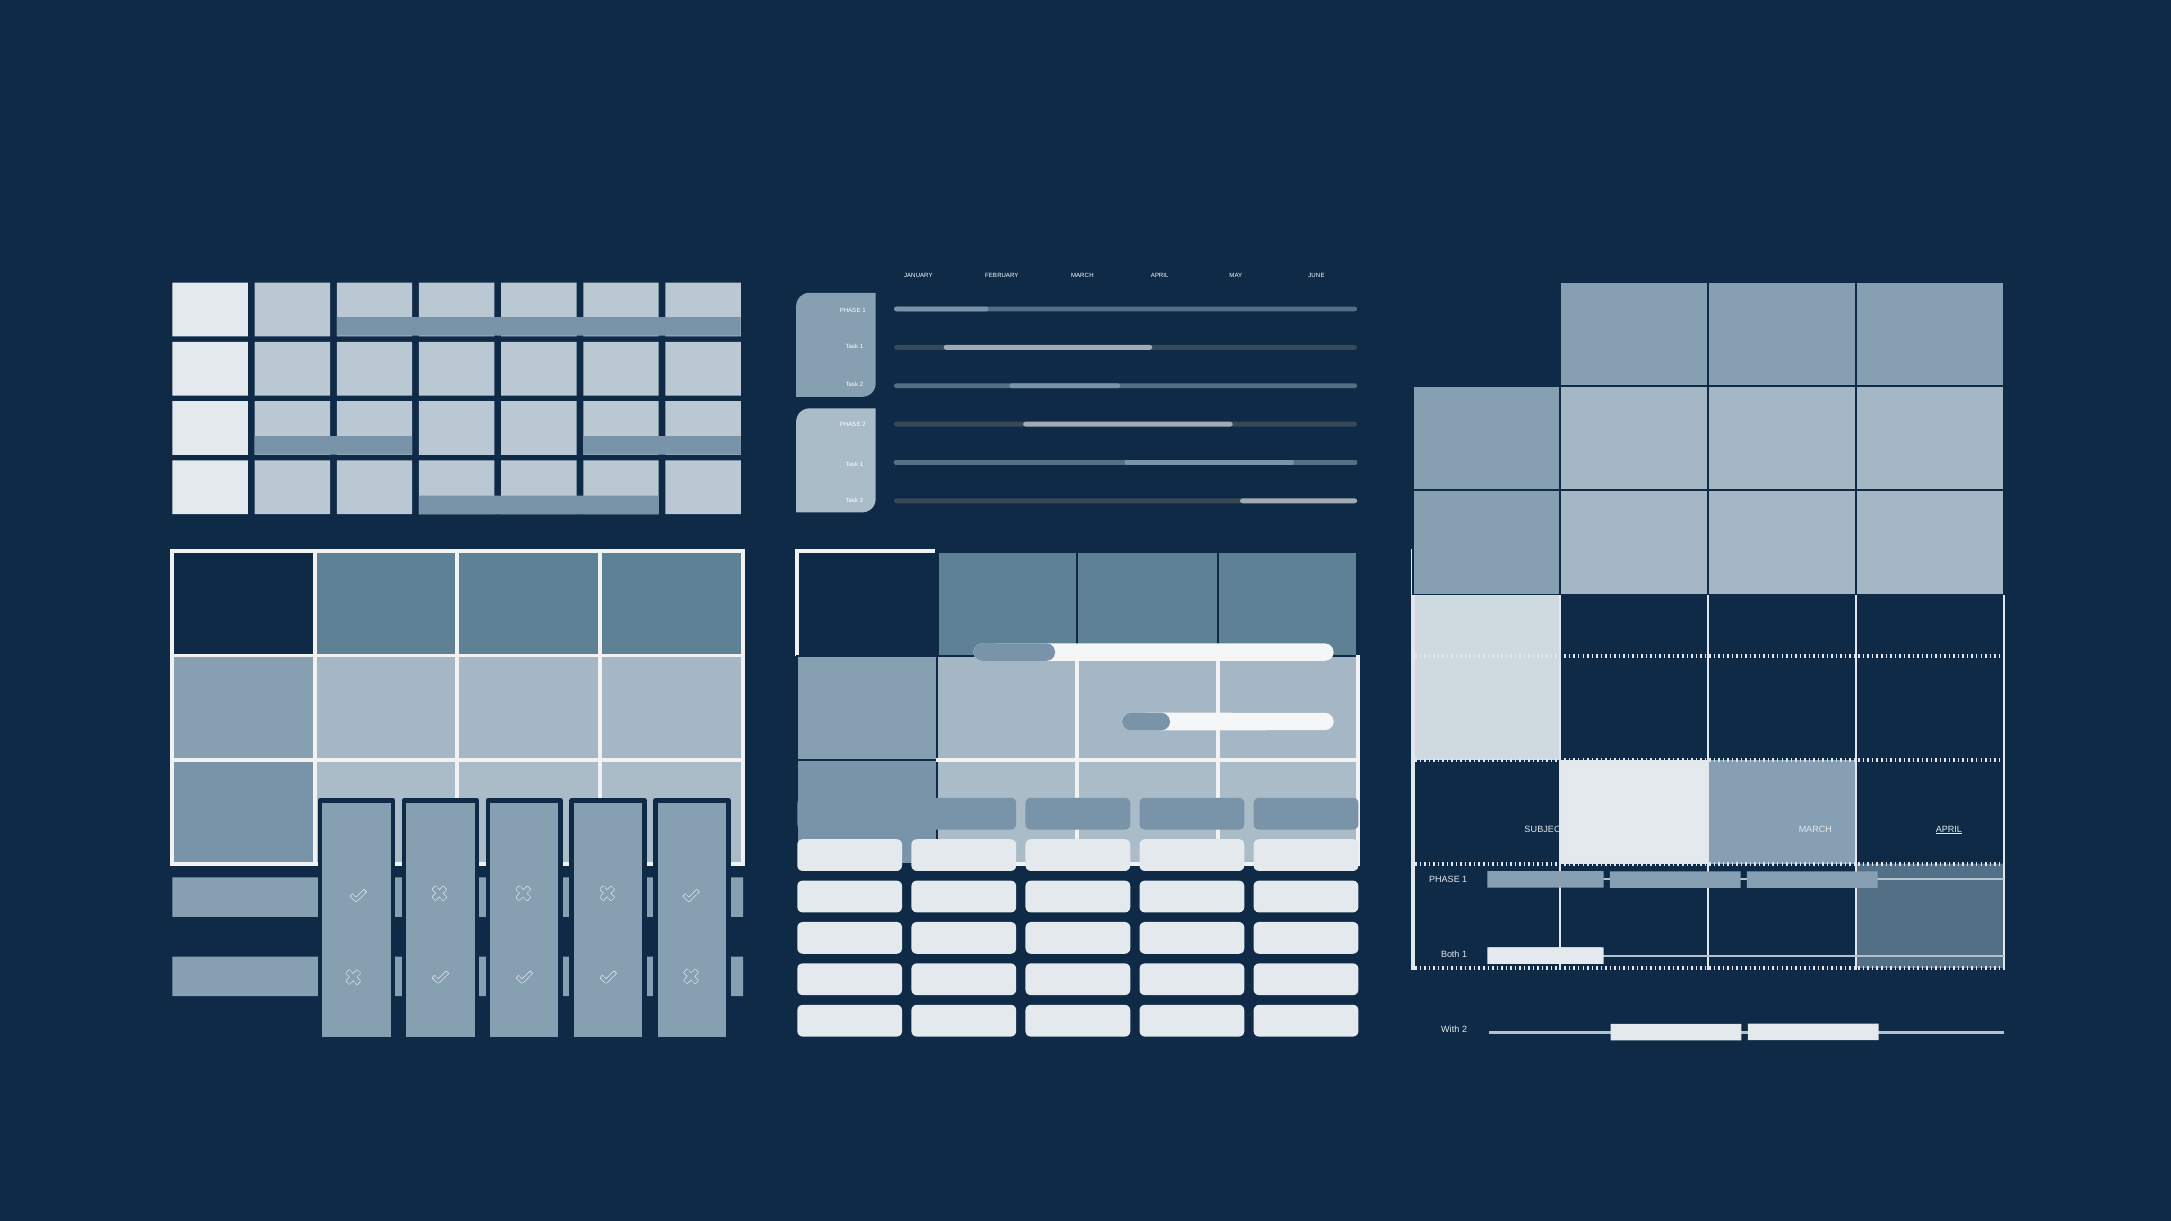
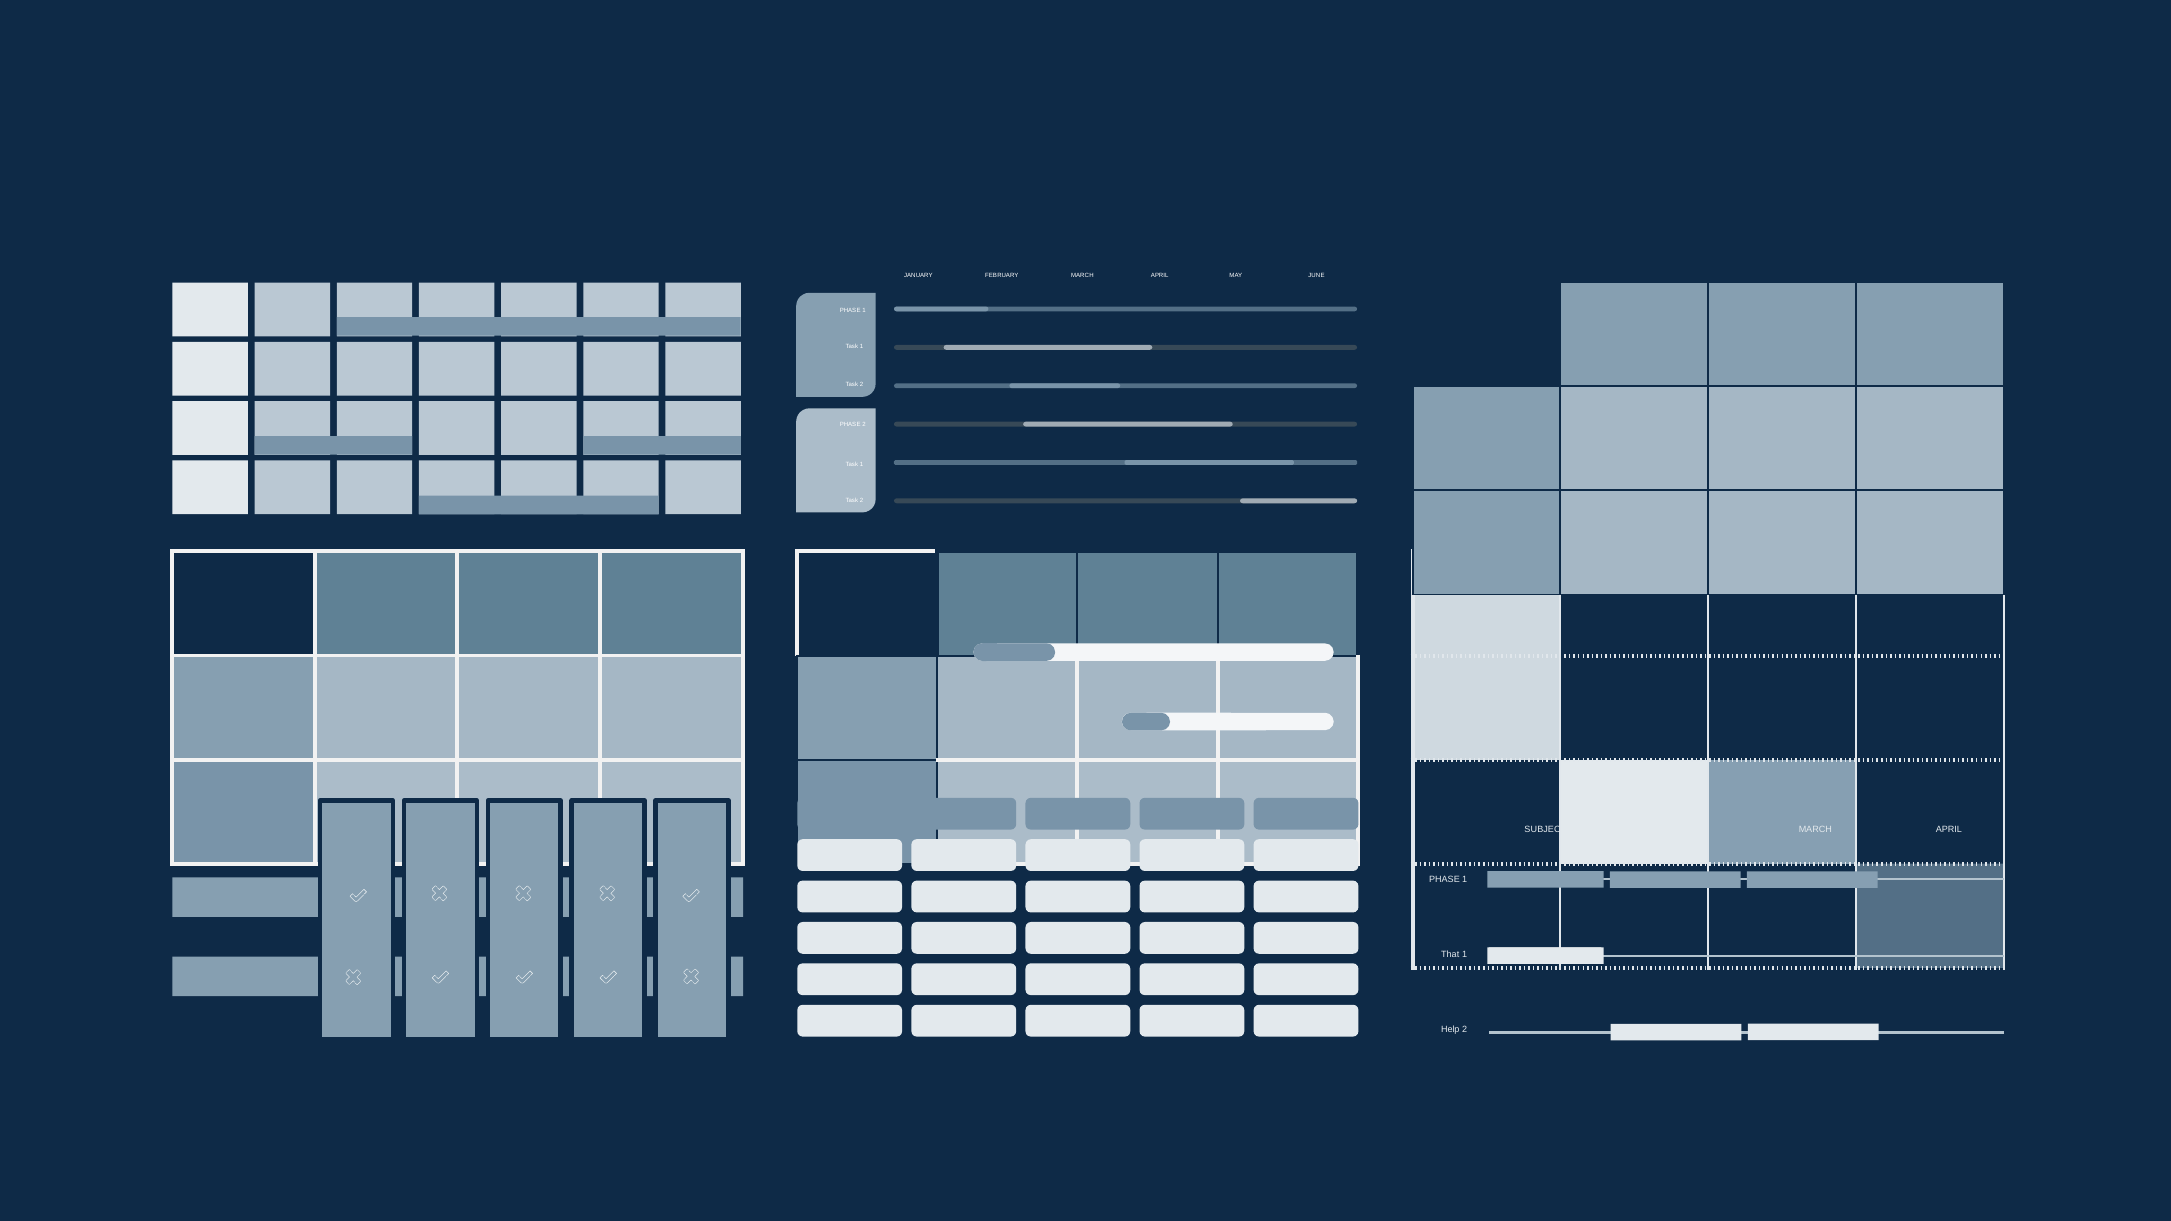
APRIL at (1949, 830) underline: present -> none
Both: Both -> That
With: With -> Help
